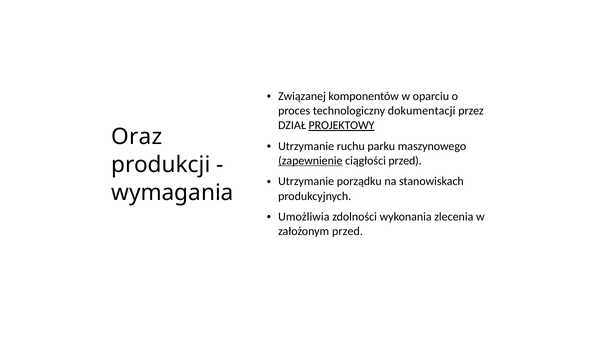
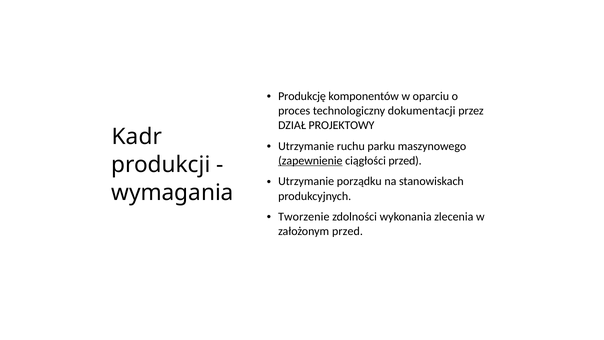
Związanej: Związanej -> Produkcję
PROJEKTOWY underline: present -> none
Oraz: Oraz -> Kadr
Umożliwia: Umożliwia -> Tworzenie
